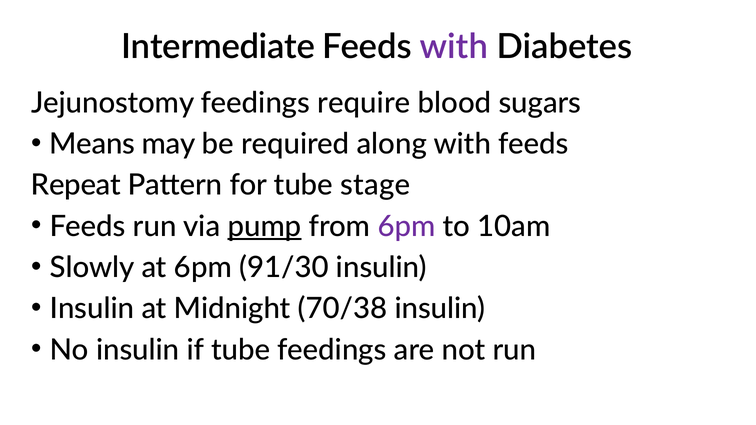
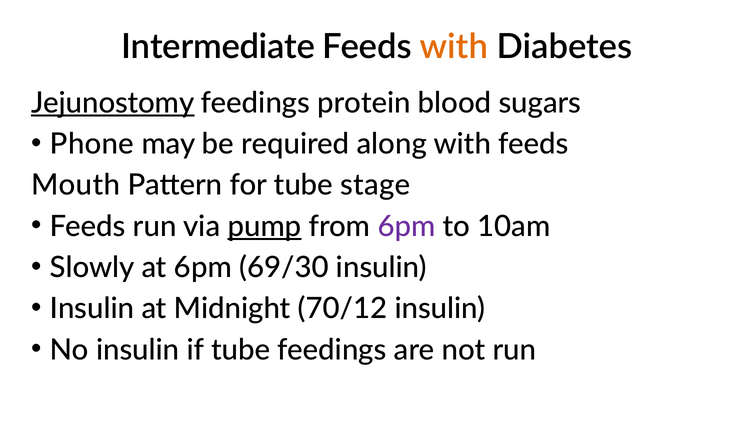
with at (454, 47) colour: purple -> orange
Jejunostomy underline: none -> present
require: require -> protein
Means: Means -> Phone
Repeat: Repeat -> Mouth
91/30: 91/30 -> 69/30
70/38: 70/38 -> 70/12
